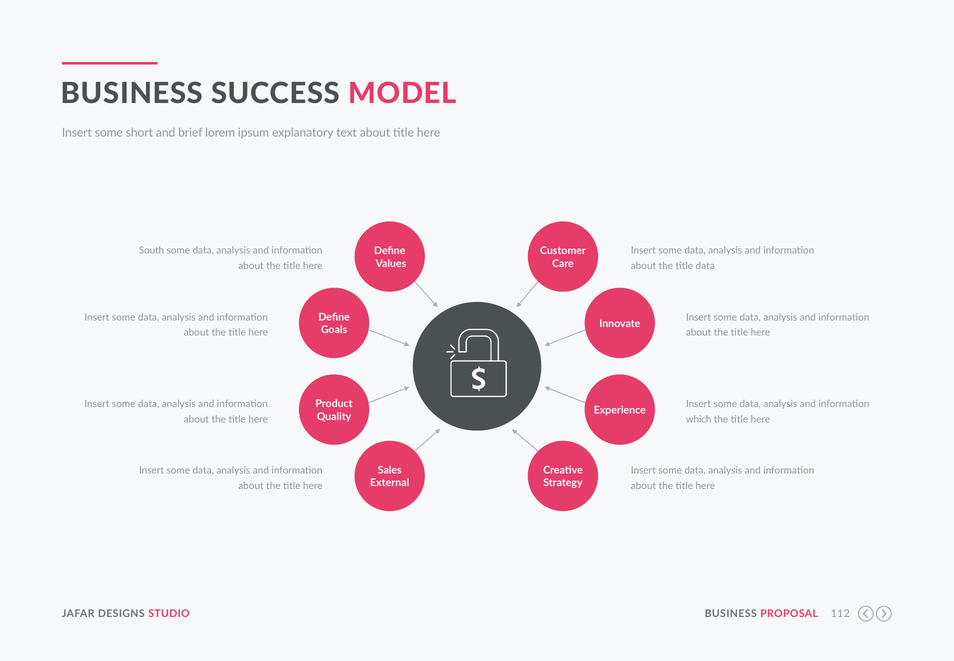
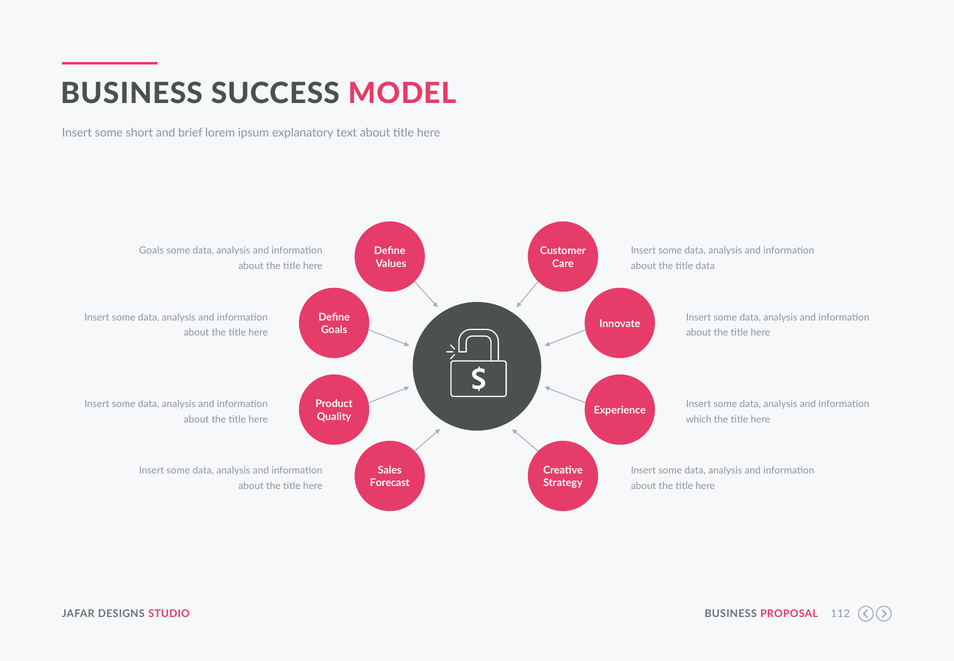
South at (152, 251): South -> Goals
External: External -> Forecast
